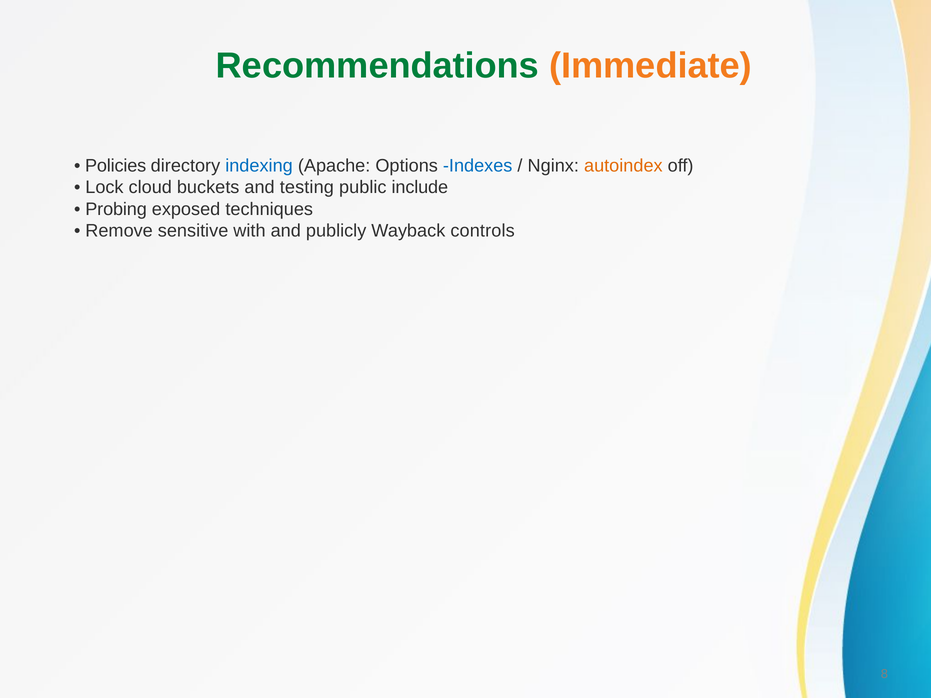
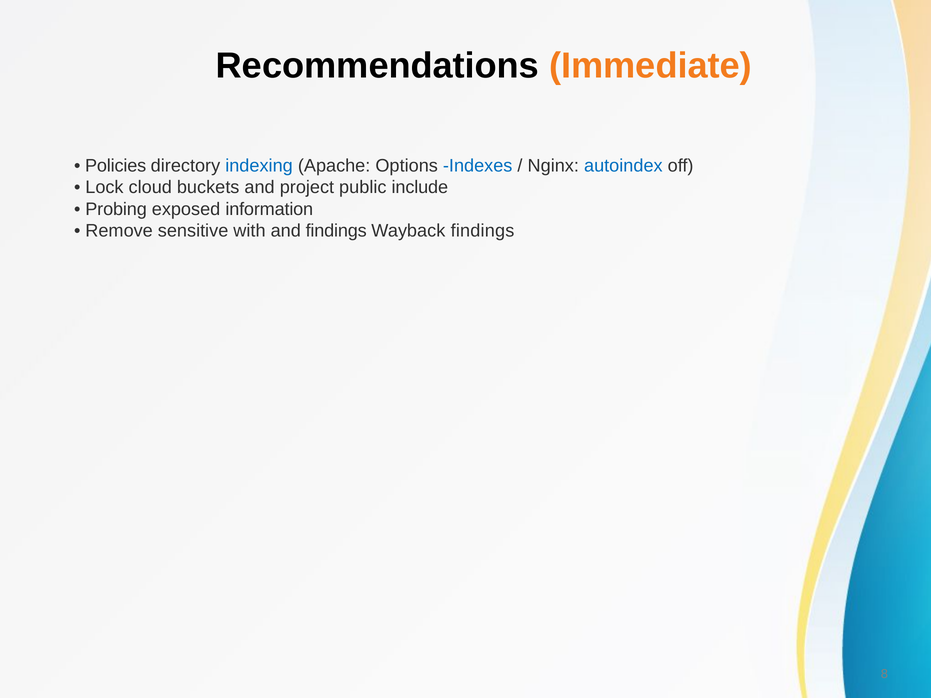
Recommendations colour: green -> black
autoindex colour: orange -> blue
testing: testing -> project
techniques: techniques -> information
and publicly: publicly -> findings
Wayback controls: controls -> findings
